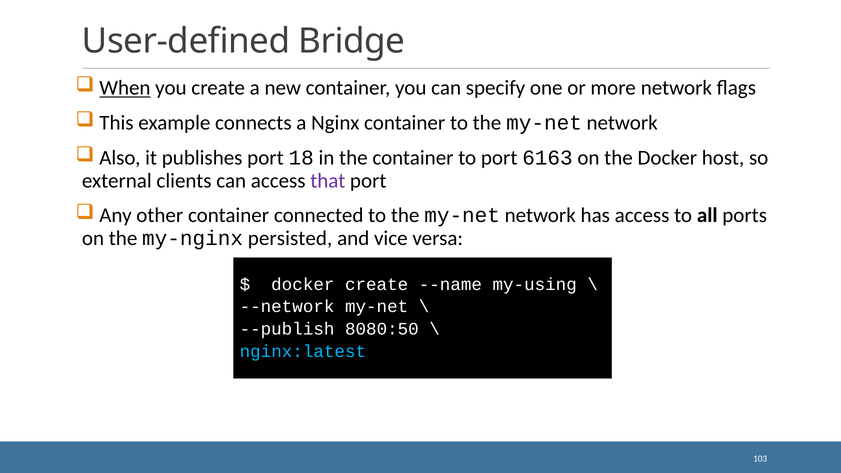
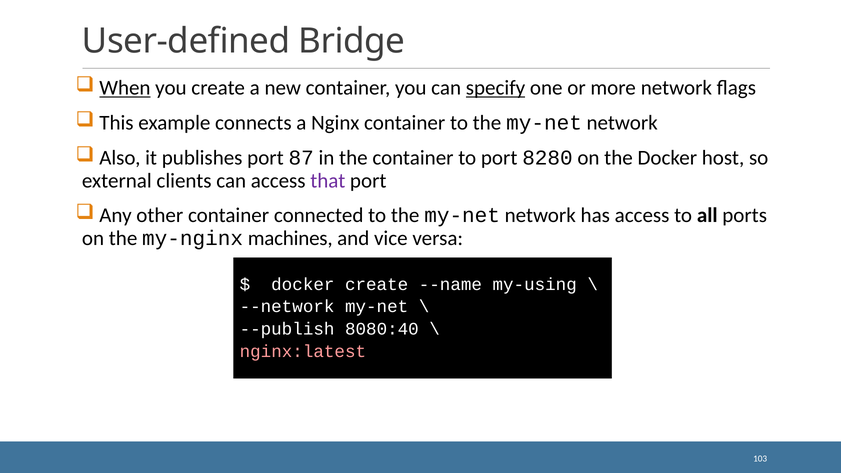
specify underline: none -> present
18: 18 -> 87
6163: 6163 -> 8280
persisted: persisted -> machines
8080:50: 8080:50 -> 8080:40
nginx:latest colour: light blue -> pink
